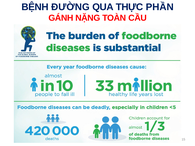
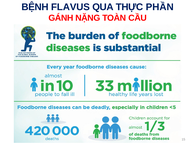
ĐƯỜNG: ĐƯỜNG -> FLAVUS
